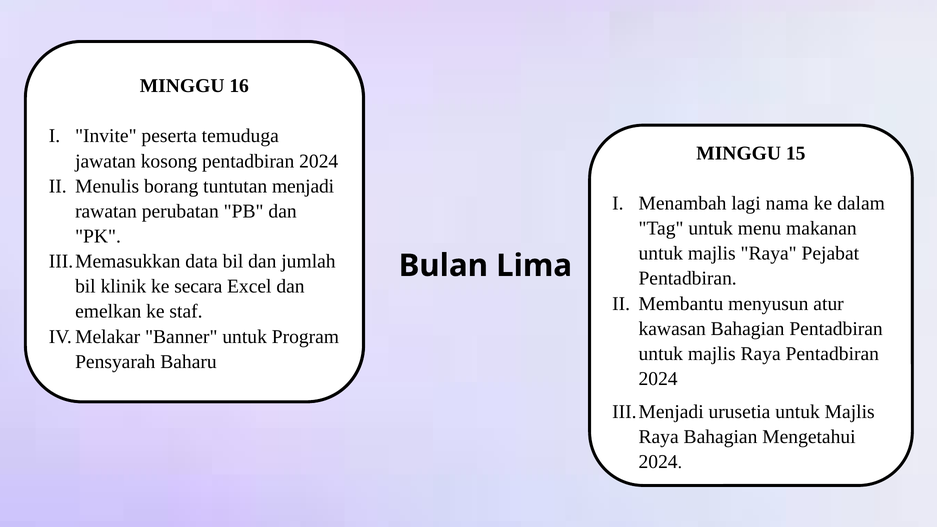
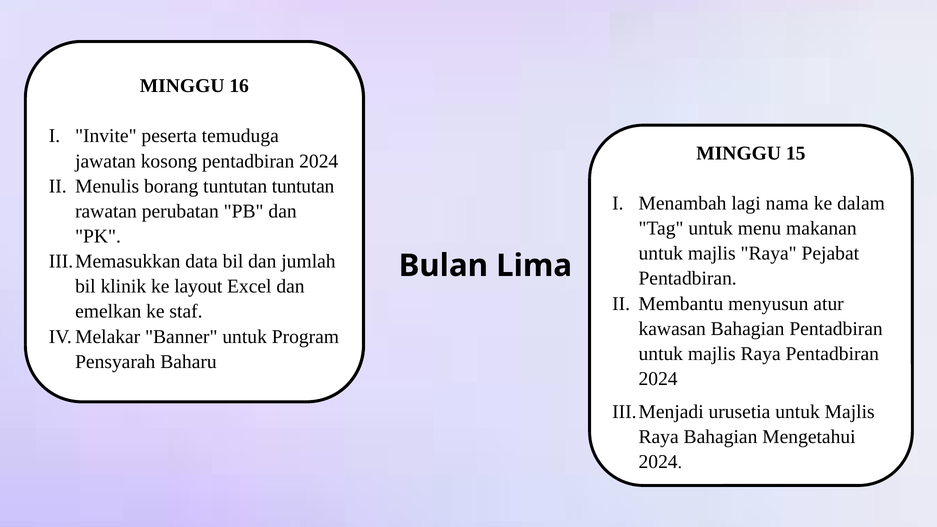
tuntutan menjadi: menjadi -> tuntutan
secara: secara -> layout
